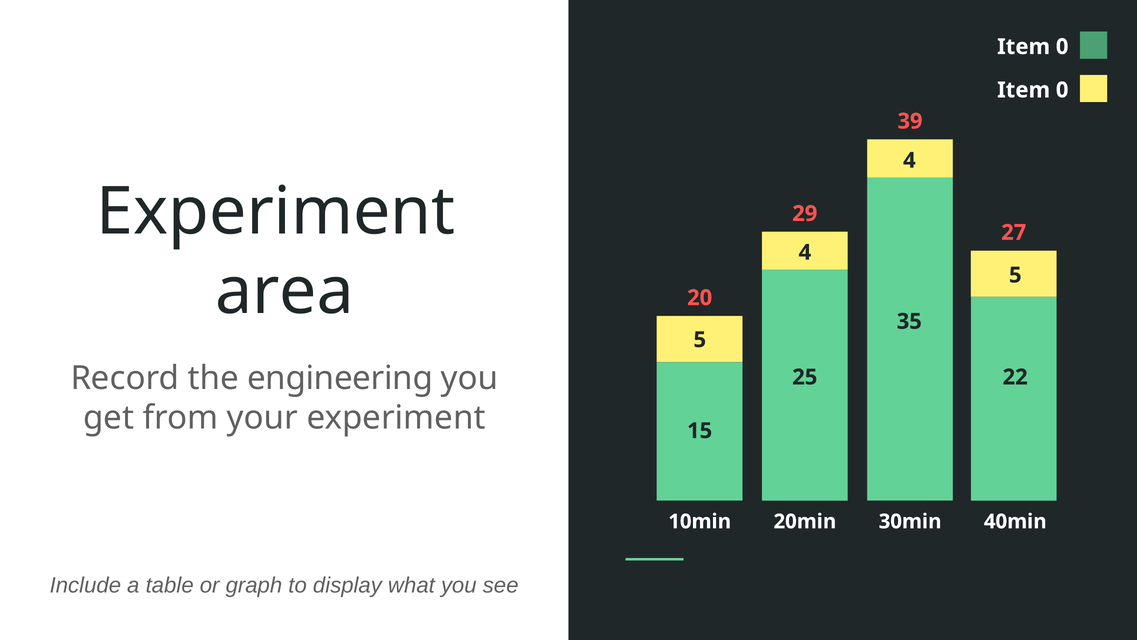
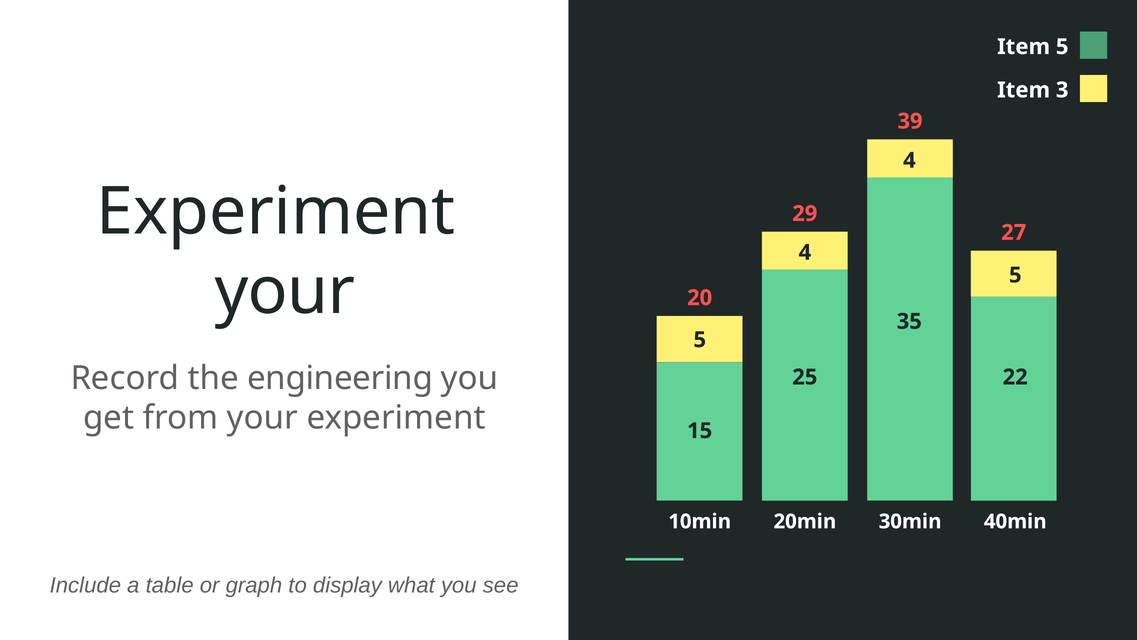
0 at (1062, 47): 0 -> 5
0 at (1062, 90): 0 -> 3
area at (285, 291): area -> your
